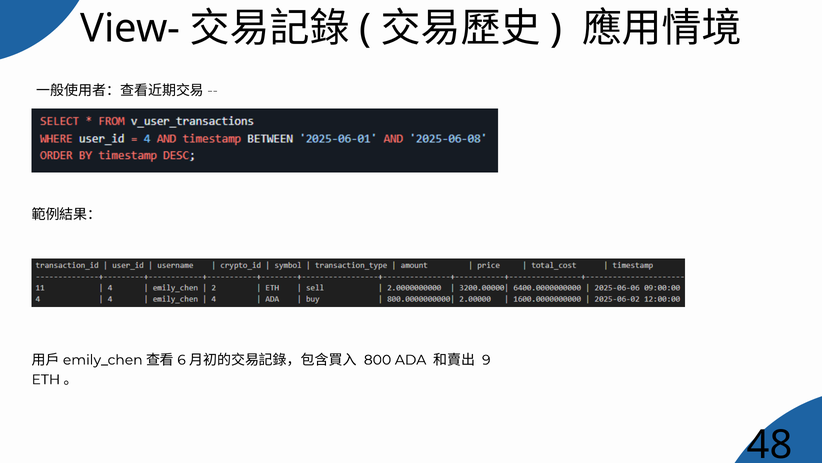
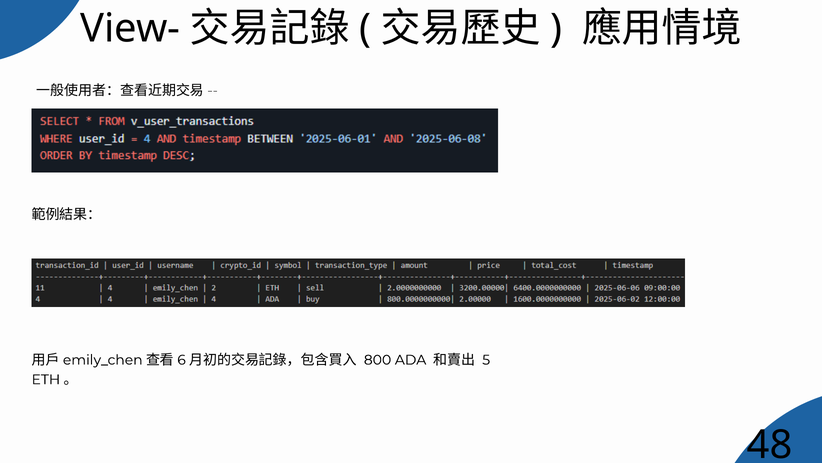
9: 9 -> 5
